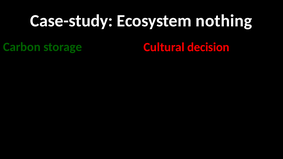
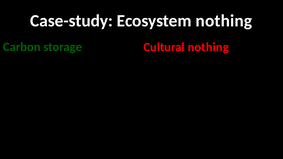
Cultural decision: decision -> nothing
